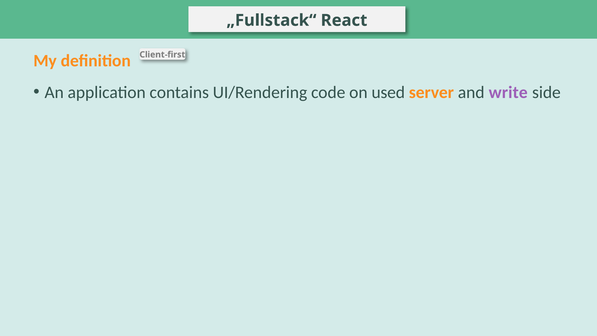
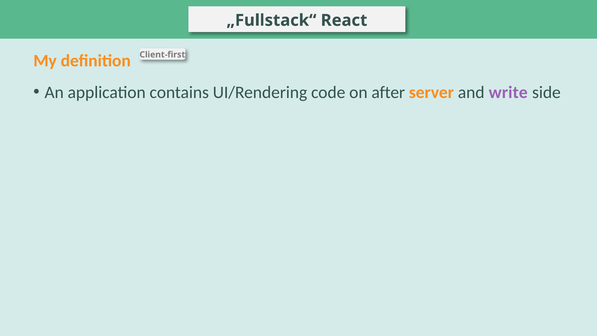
used: used -> after
